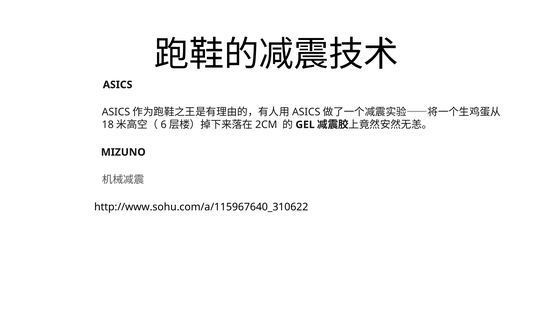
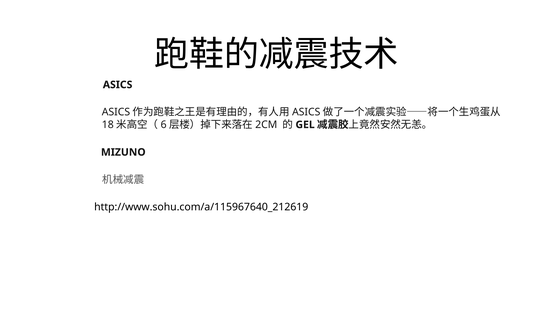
http://www.sohu.com/a/115967640_310622: http://www.sohu.com/a/115967640_310622 -> http://www.sohu.com/a/115967640_212619
